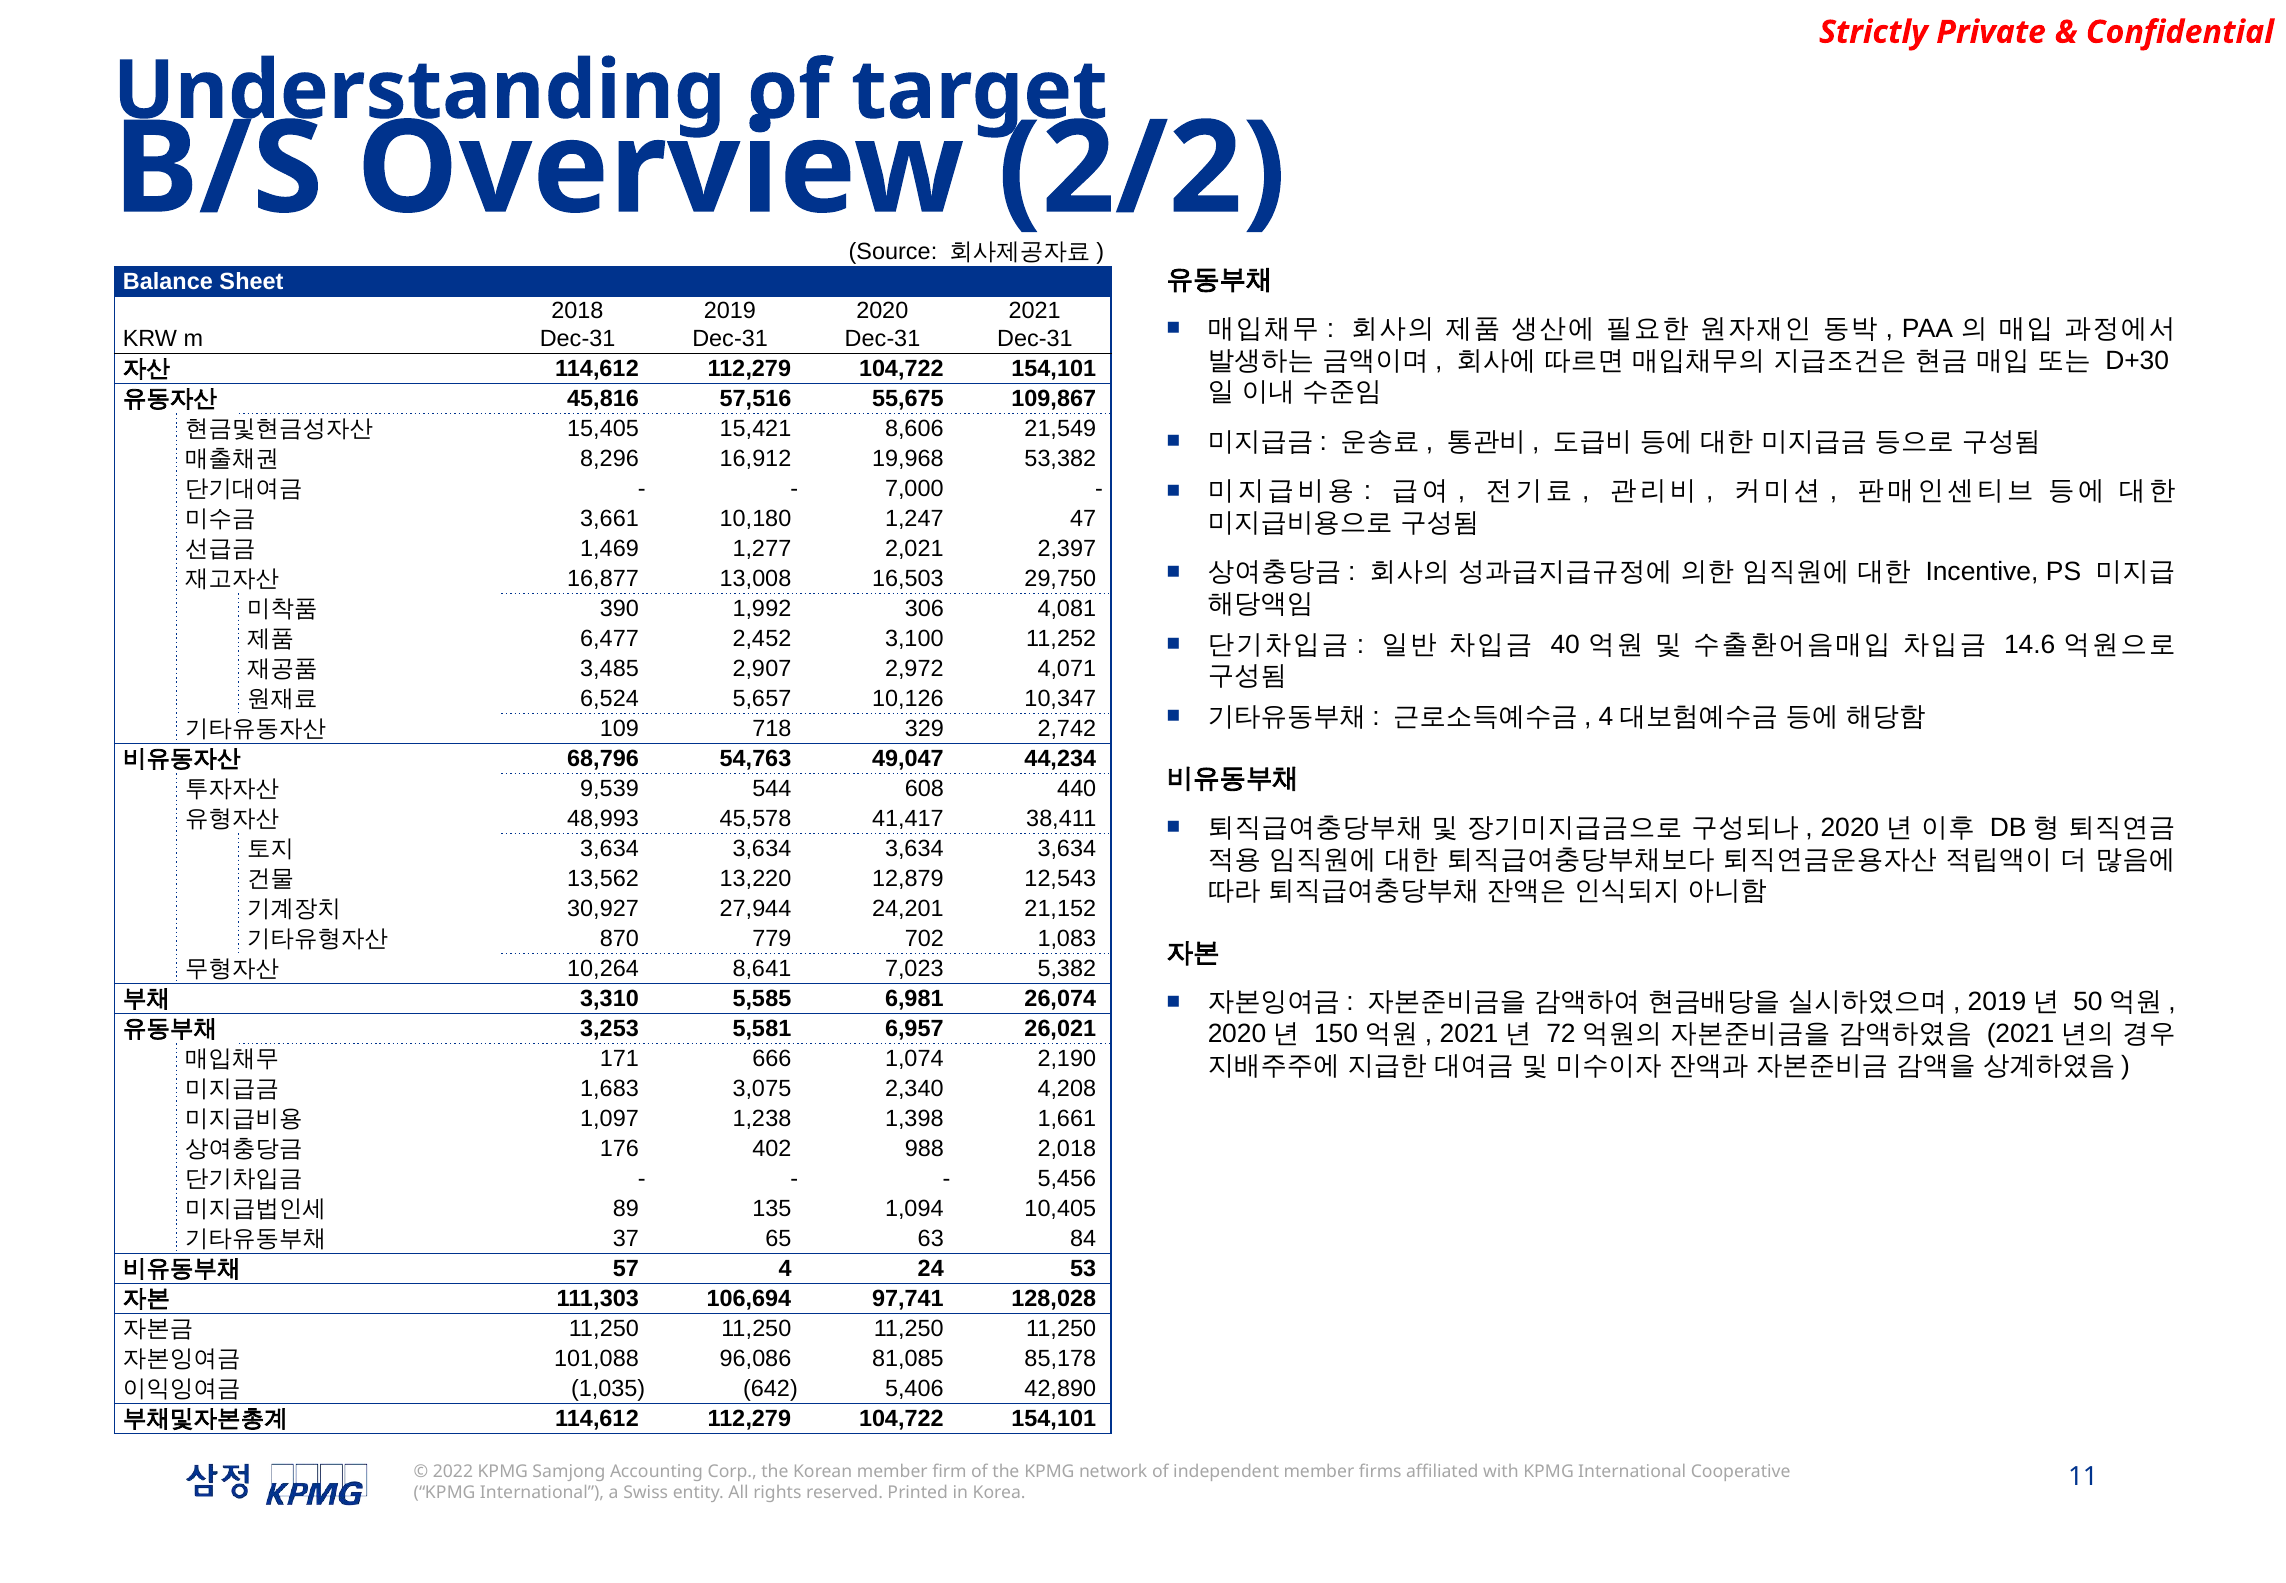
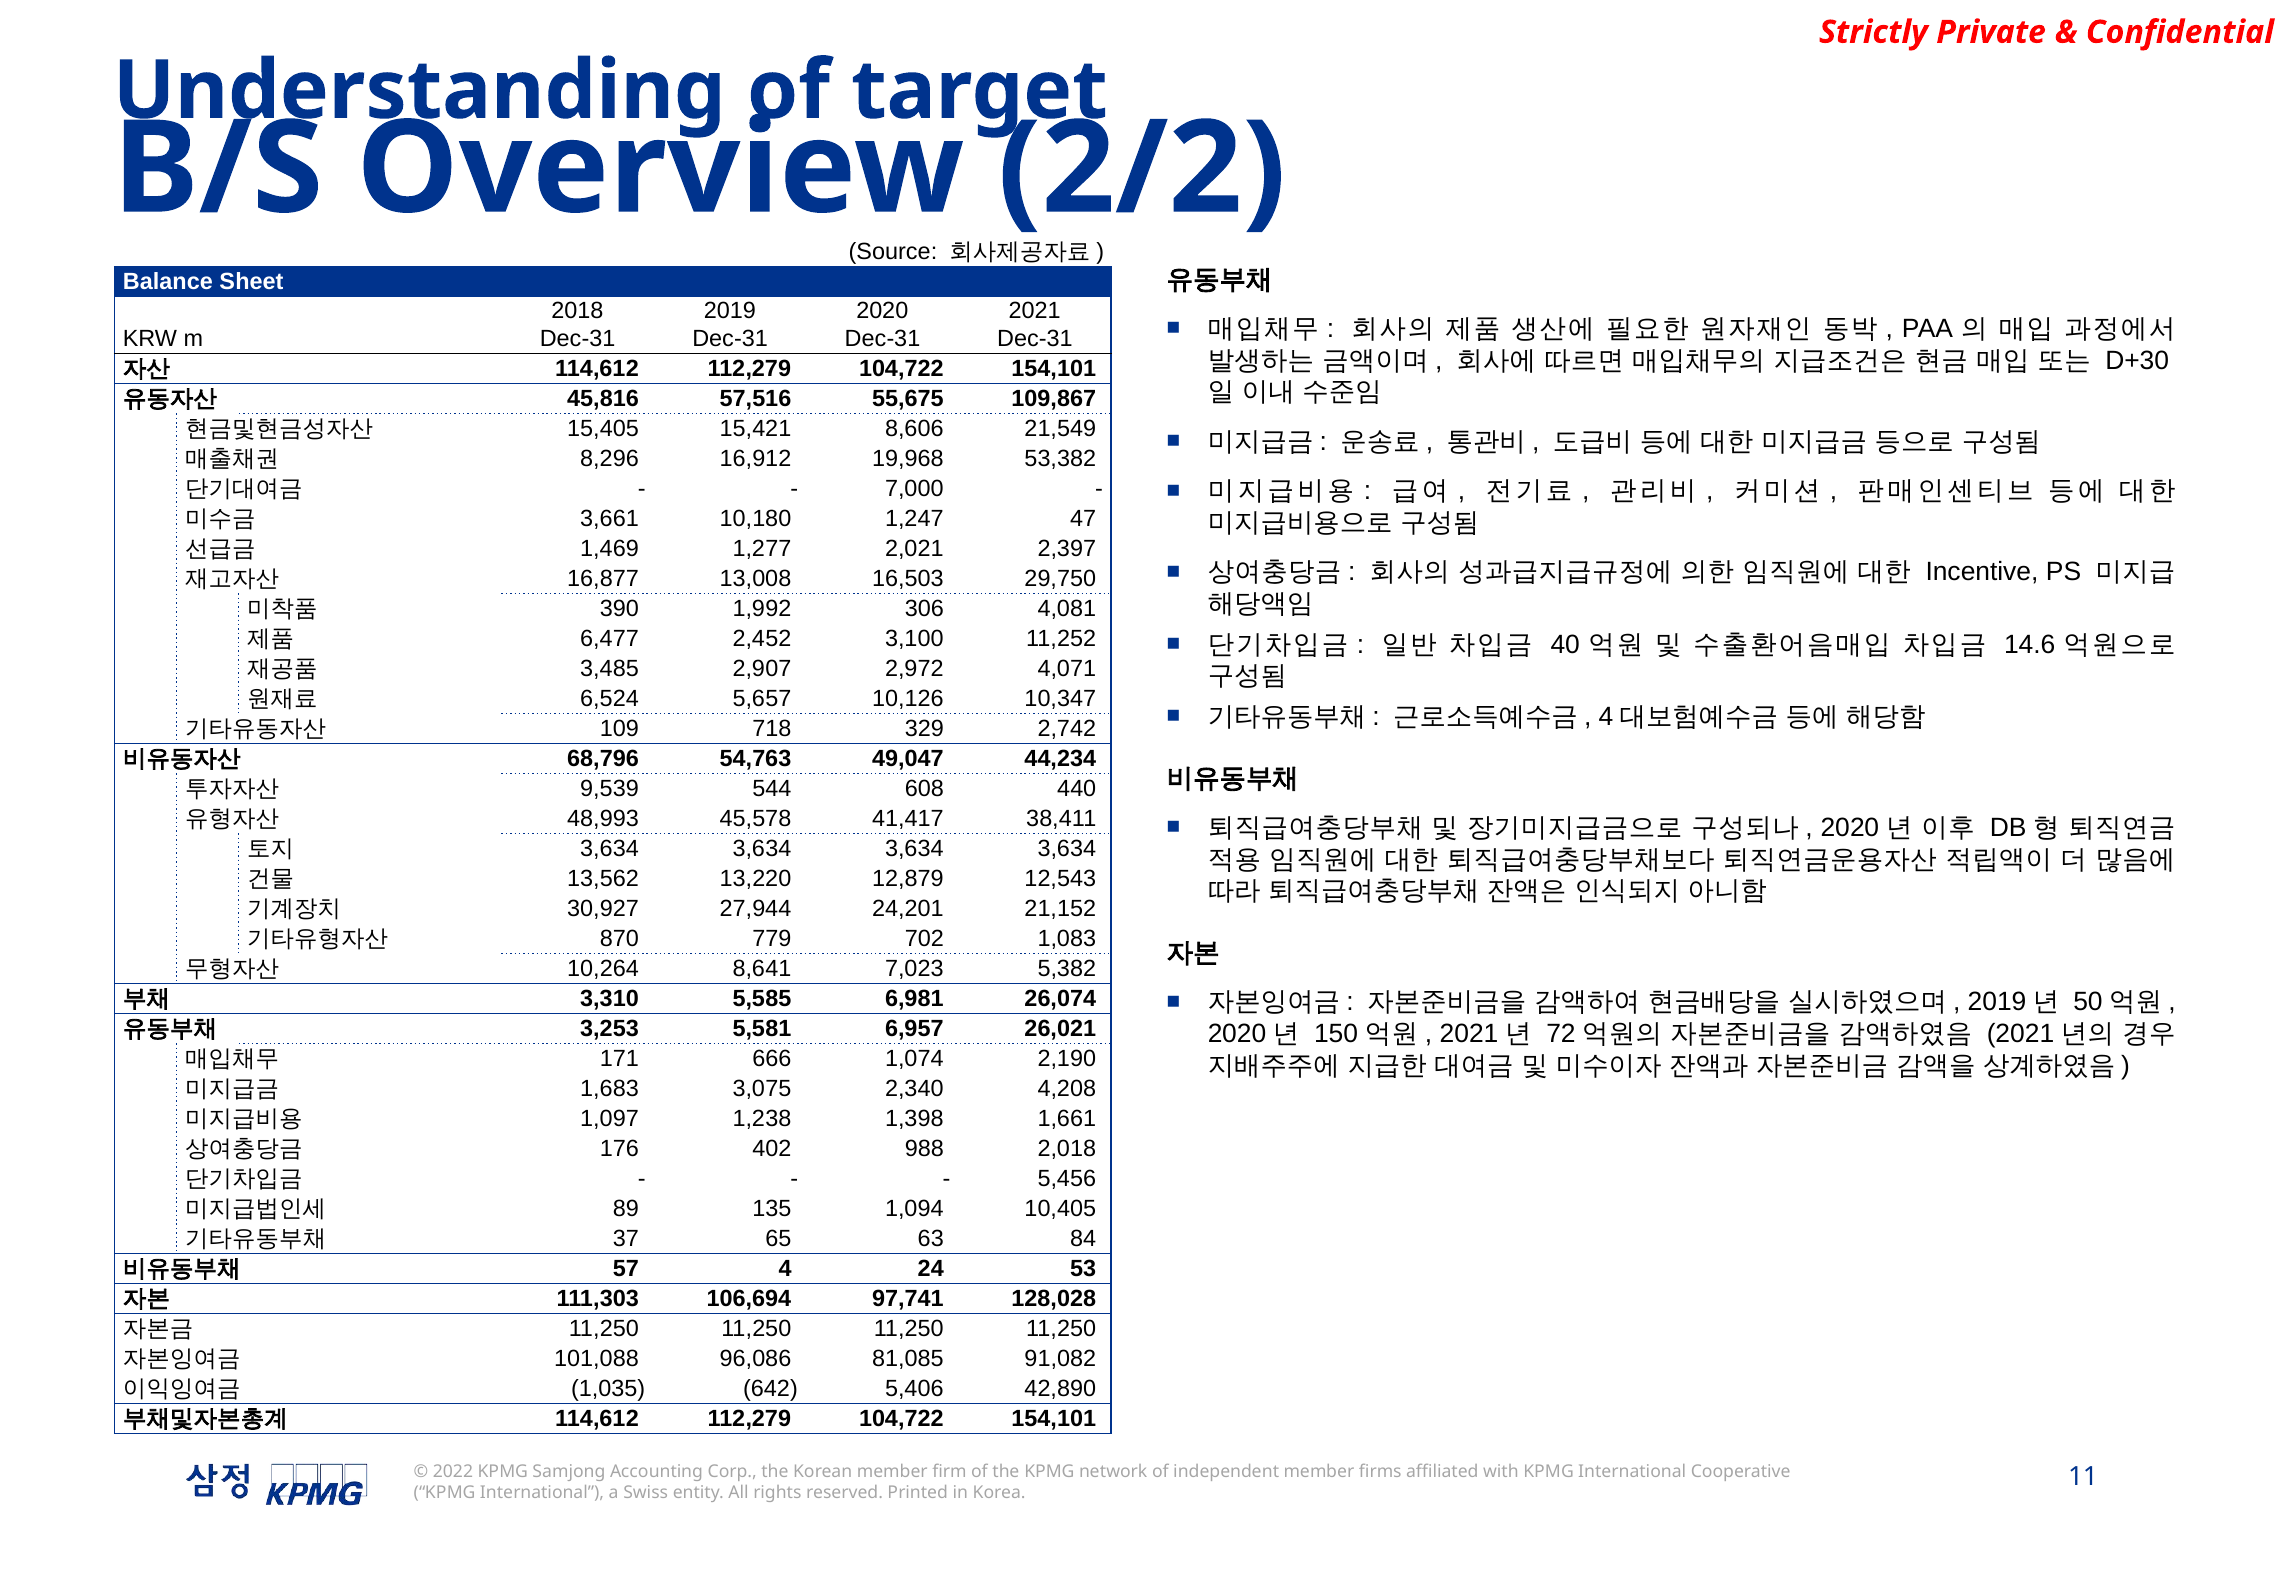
85,178: 85,178 -> 91,082
